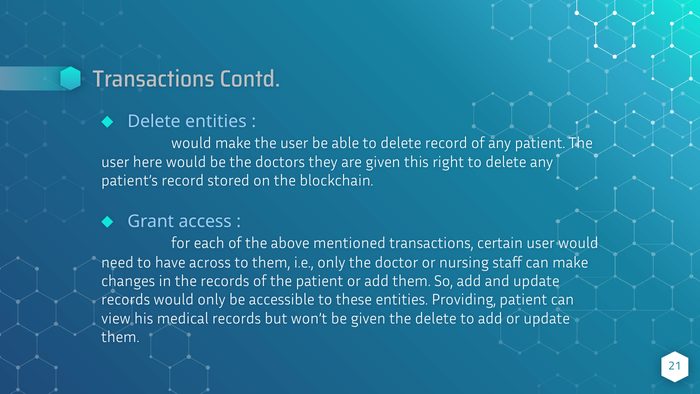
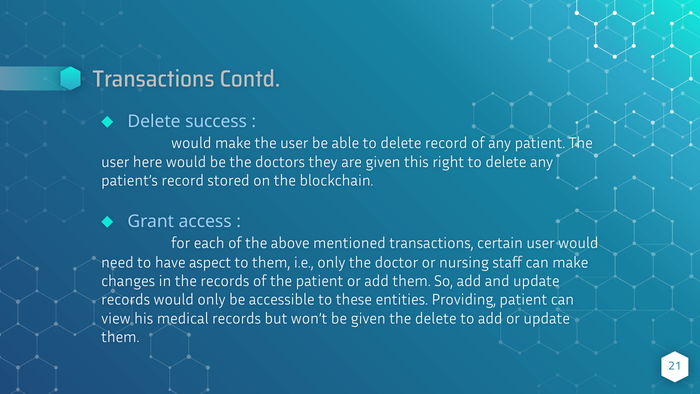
Delete entities: entities -> success
across: across -> aspect
